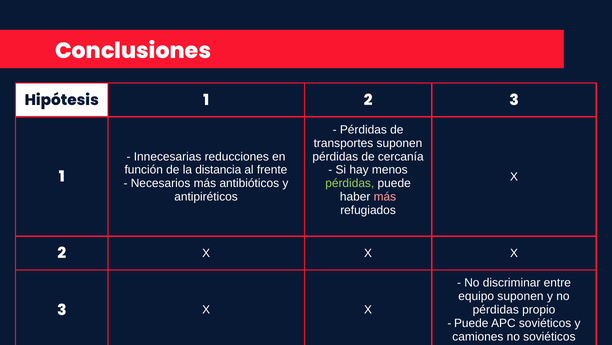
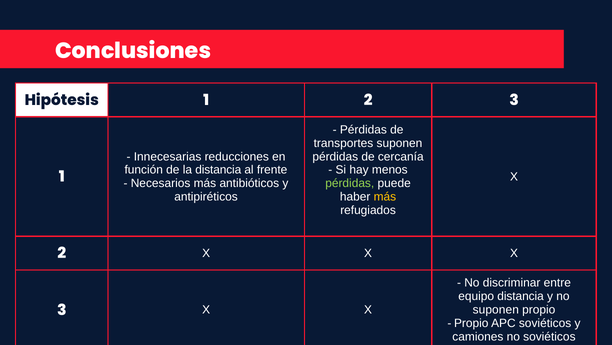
más at (385, 196) colour: pink -> yellow
equipo suponen: suponen -> distancia
pérdidas at (496, 309): pérdidas -> suponen
Puede at (471, 323): Puede -> Propio
